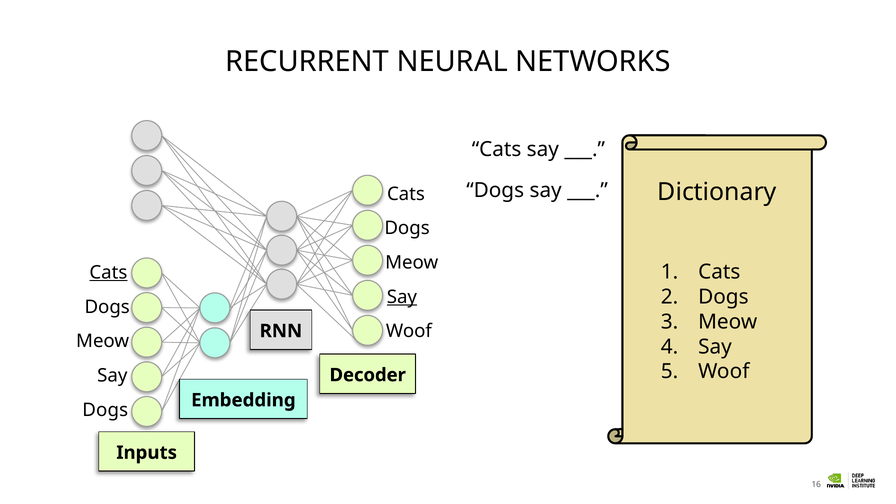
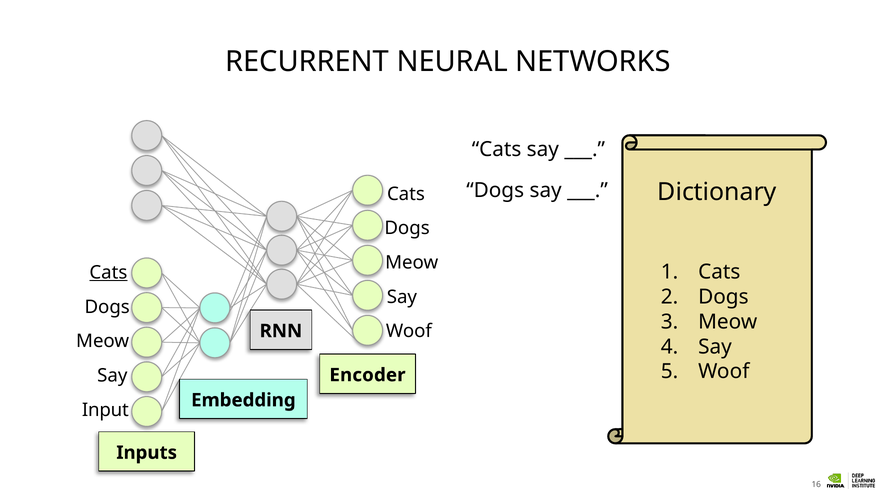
Say at (402, 297) underline: present -> none
Decoder: Decoder -> Encoder
Dogs at (105, 410): Dogs -> Input
